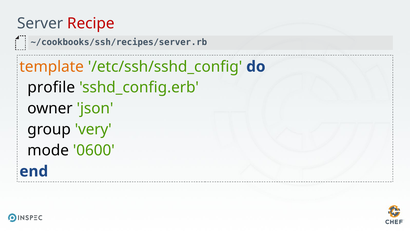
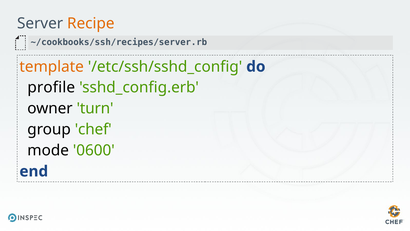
Recipe colour: red -> orange
json: json -> turn
very: very -> chef
